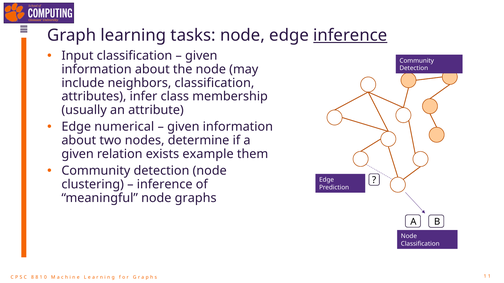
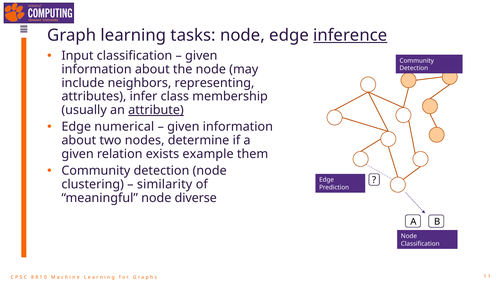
neighbors classification: classification -> representing
attribute underline: none -> present
inference at (165, 185): inference -> similarity
graphs: graphs -> diverse
